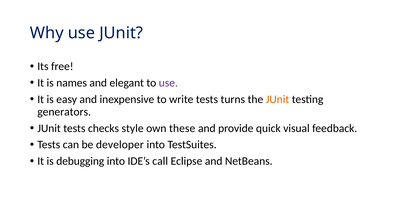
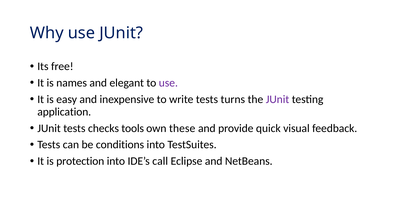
JUnit at (277, 99) colour: orange -> purple
generators: generators -> application
style: style -> tools
developer: developer -> conditions
debugging: debugging -> protection
